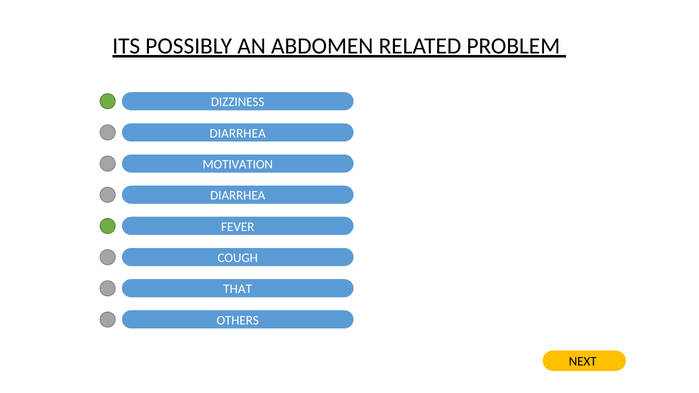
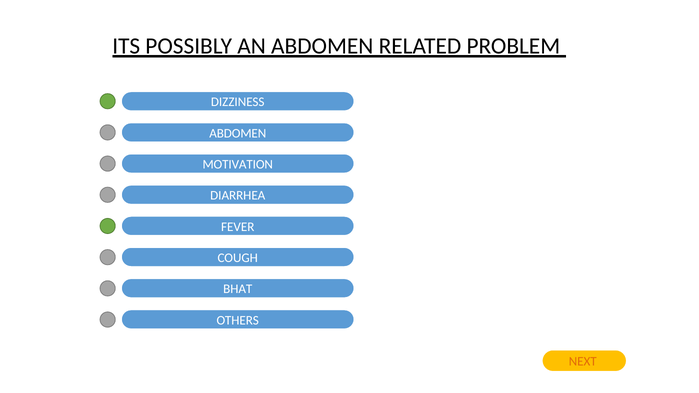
DIARRHEA at (238, 133): DIARRHEA -> ABDOMEN
THAT: THAT -> BHAT
NEXT colour: black -> orange
